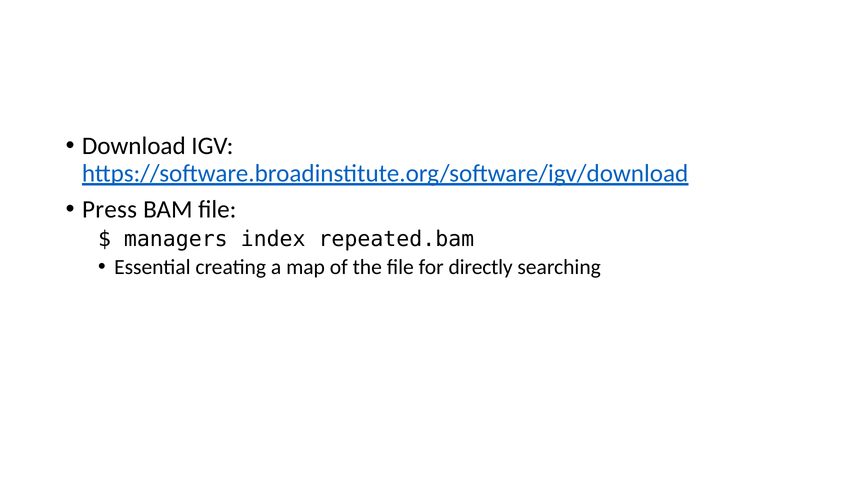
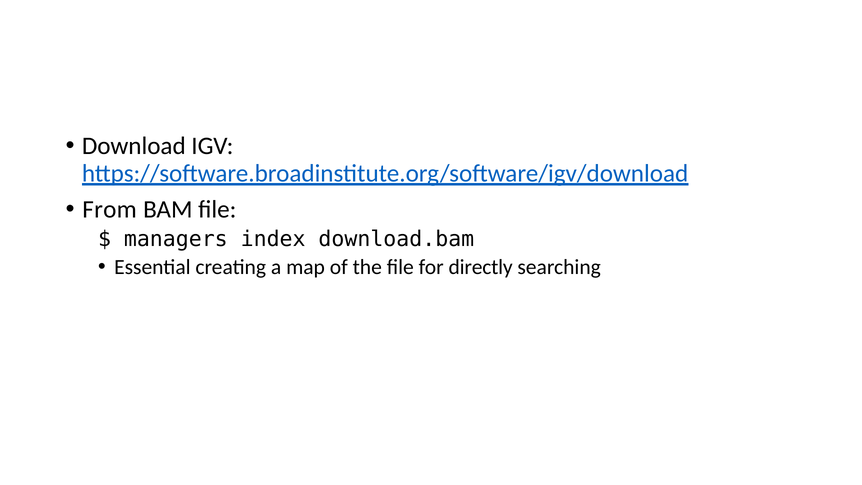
Press: Press -> From
repeated.bam: repeated.bam -> download.bam
